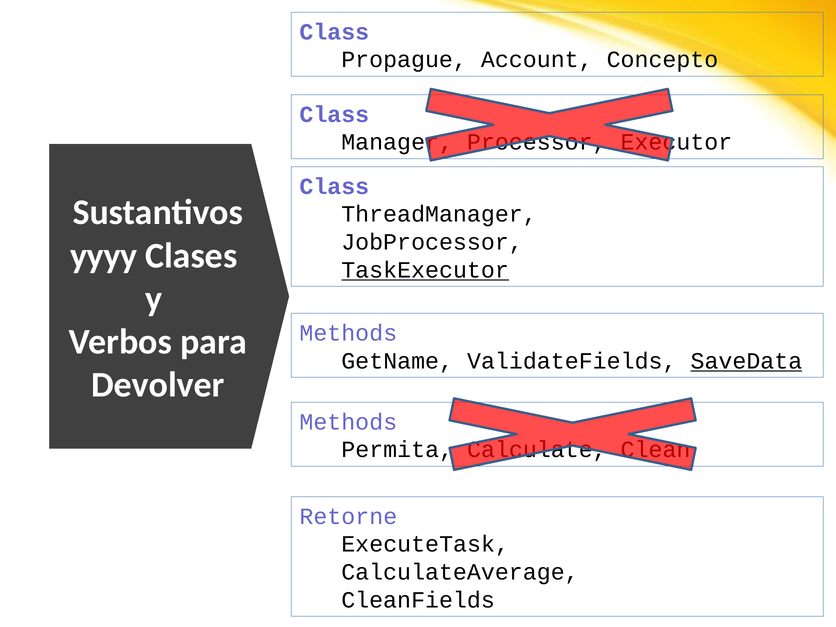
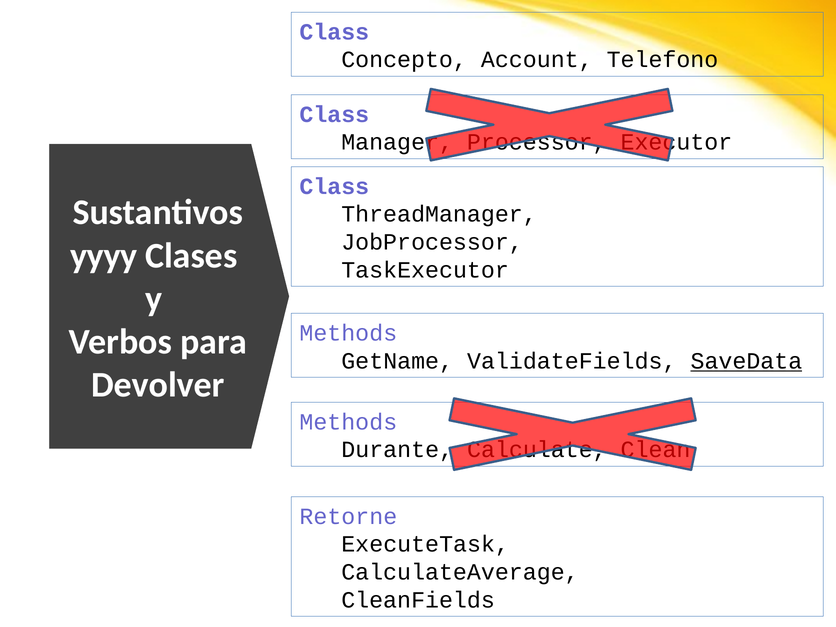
Propague: Propague -> Concepto
Concepto: Concepto -> Telefono
TaskExecutor underline: present -> none
Permita: Permita -> Durante
